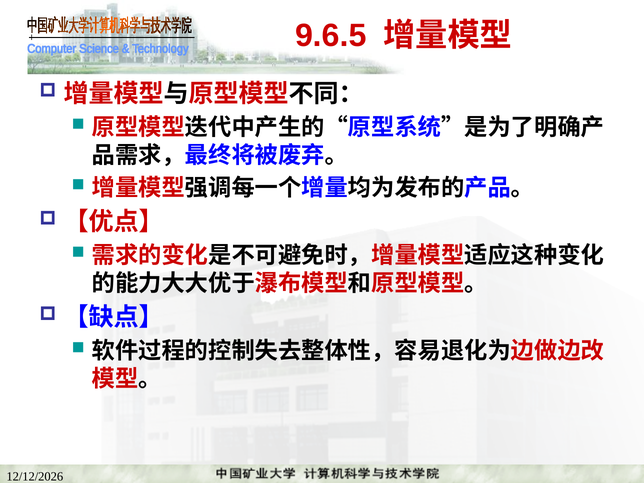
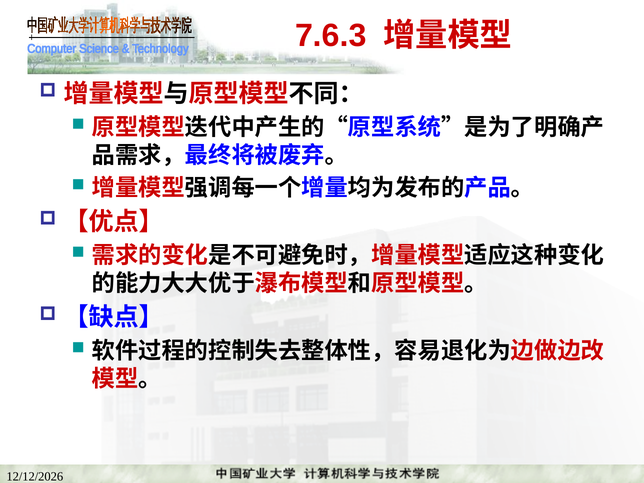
9.6.5: 9.6.5 -> 7.6.3
